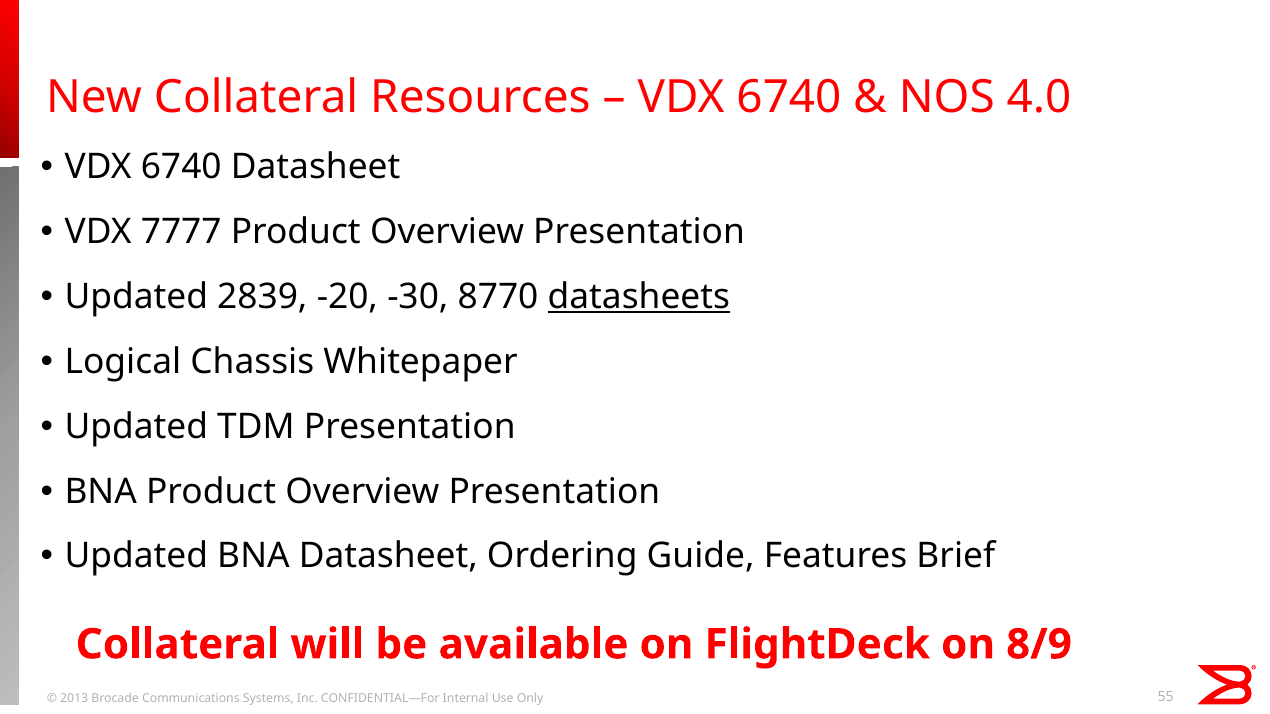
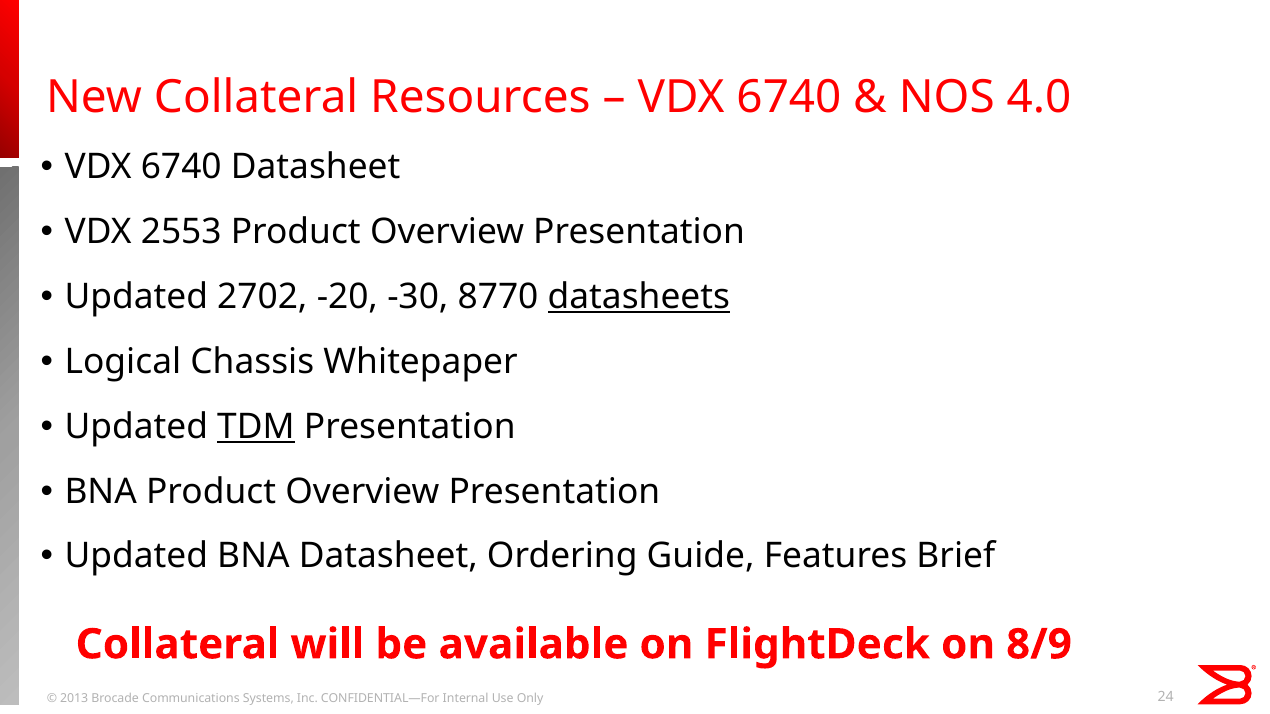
7777: 7777 -> 2553
2839: 2839 -> 2702
TDM underline: none -> present
55: 55 -> 24
